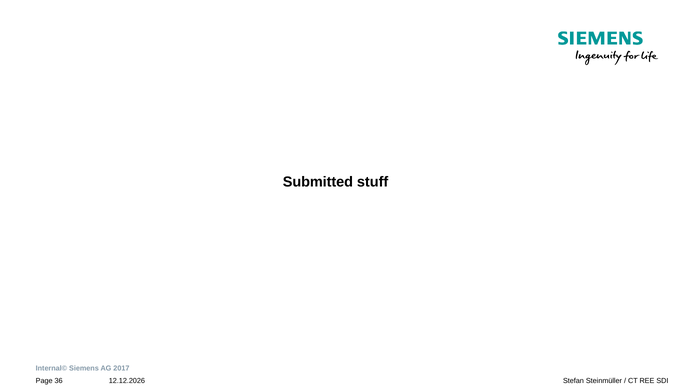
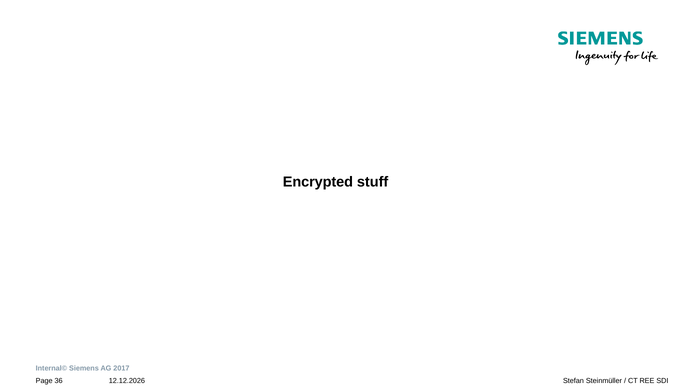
Submitted: Submitted -> Encrypted
